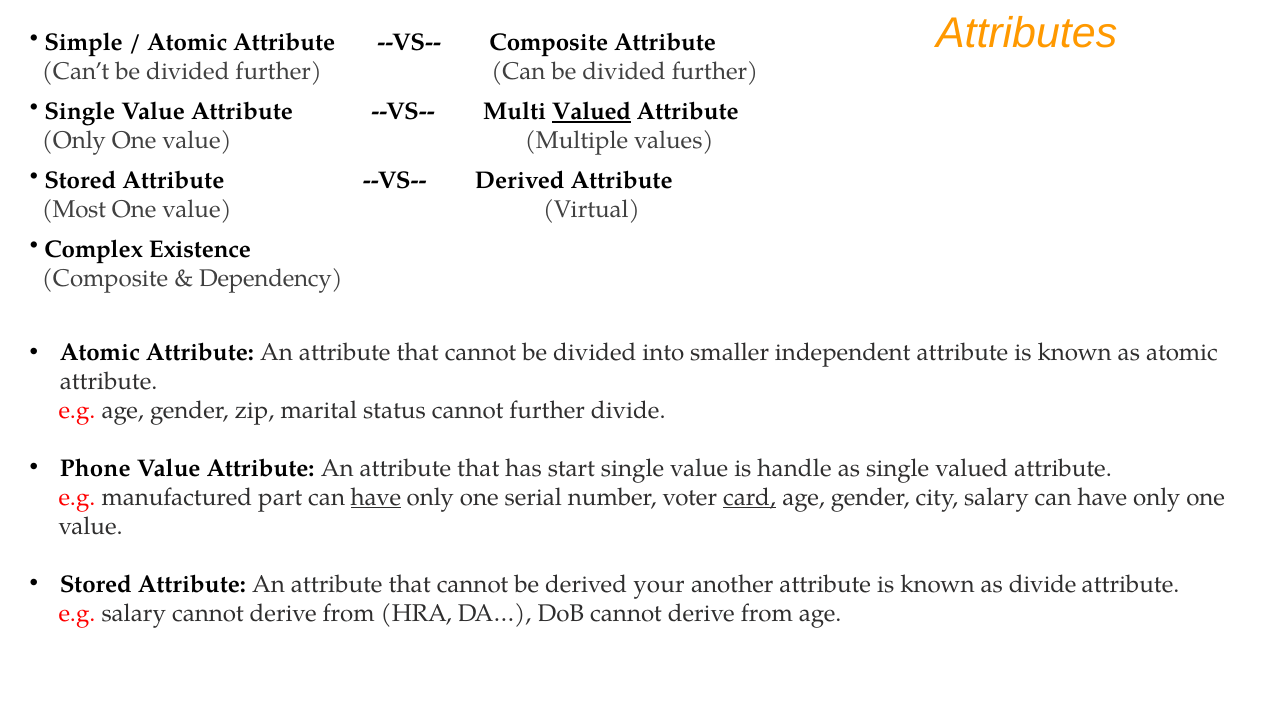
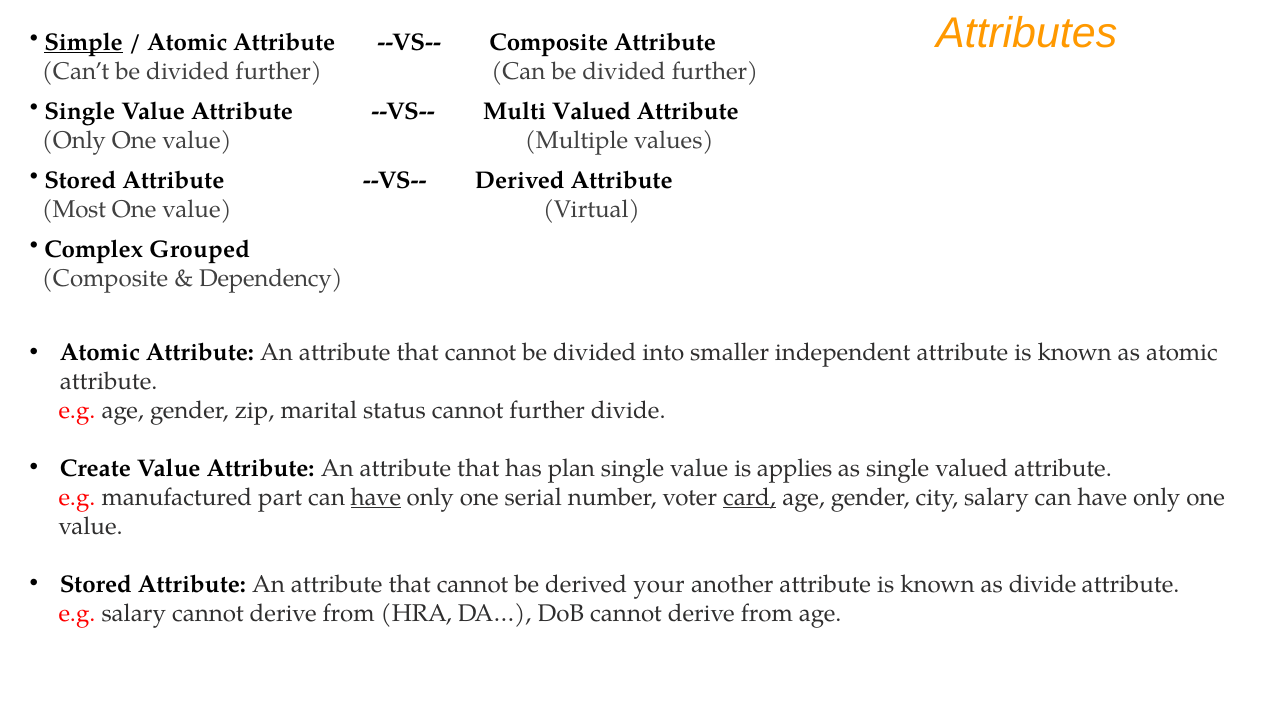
Simple underline: none -> present
Valued at (592, 111) underline: present -> none
Existence: Existence -> Grouped
Phone: Phone -> Create
start: start -> plan
handle: handle -> applies
